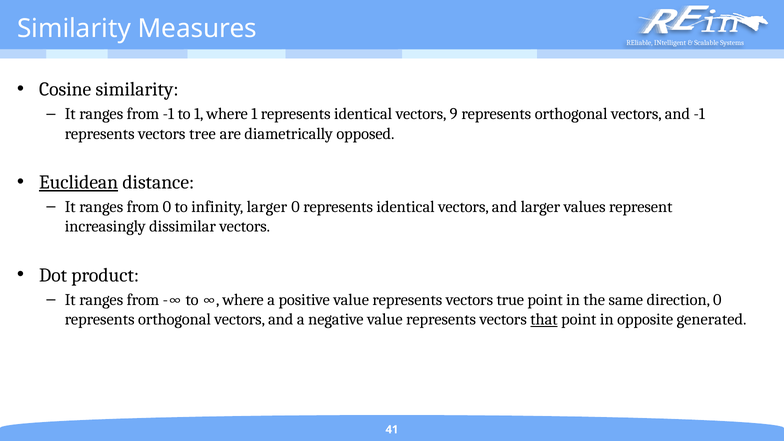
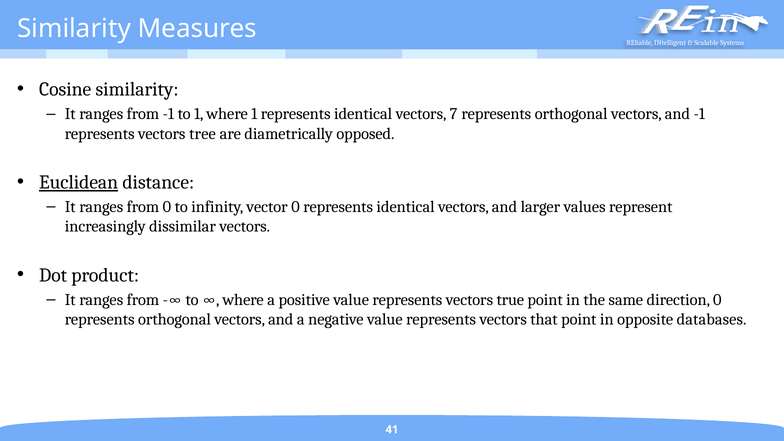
9: 9 -> 7
infinity larger: larger -> vector
that underline: present -> none
generated: generated -> databases
